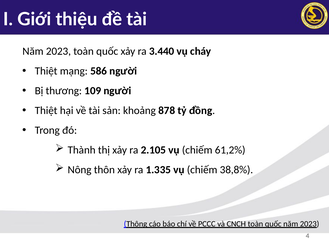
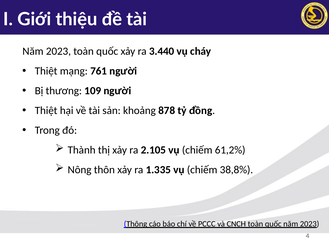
586: 586 -> 761
